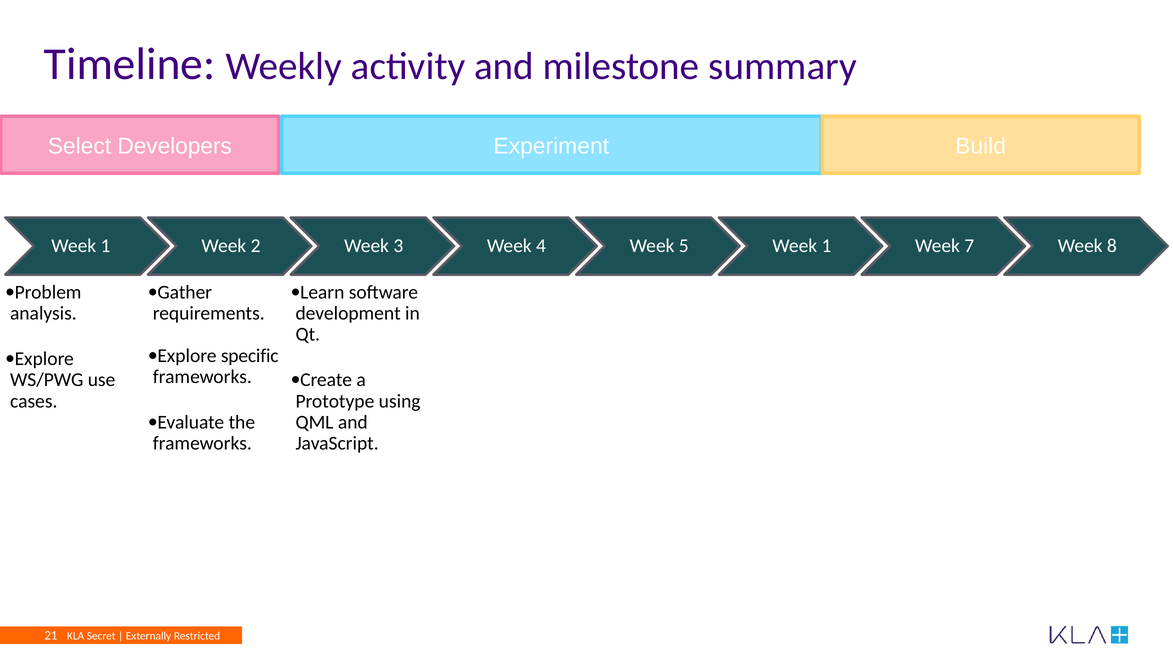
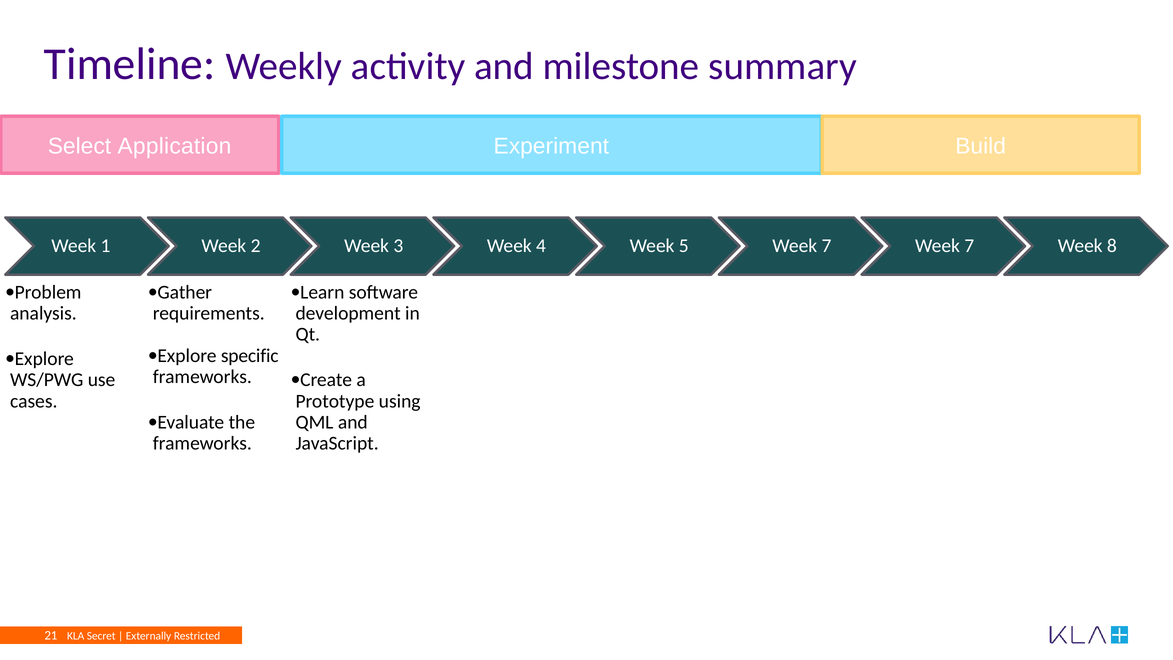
Developers: Developers -> Application
5 Week 1: 1 -> 7
